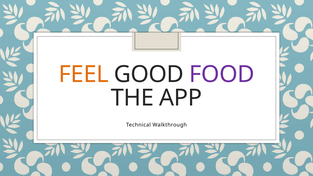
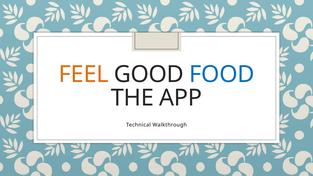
FOOD colour: purple -> blue
